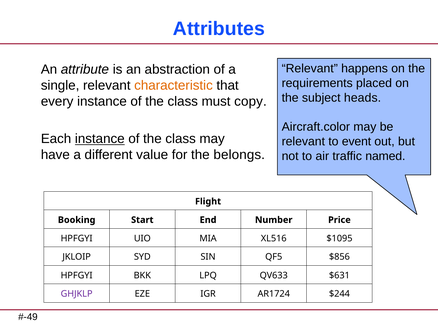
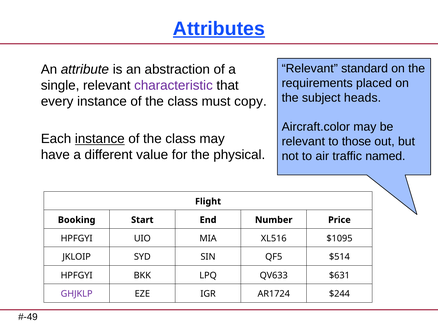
Attributes underline: none -> present
happens: happens -> standard
characteristic colour: orange -> purple
event: event -> those
belongs: belongs -> physical
$856: $856 -> $514
